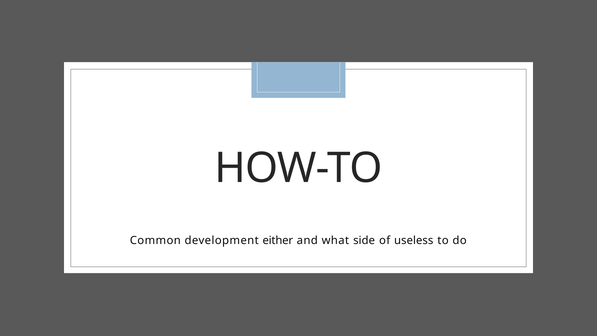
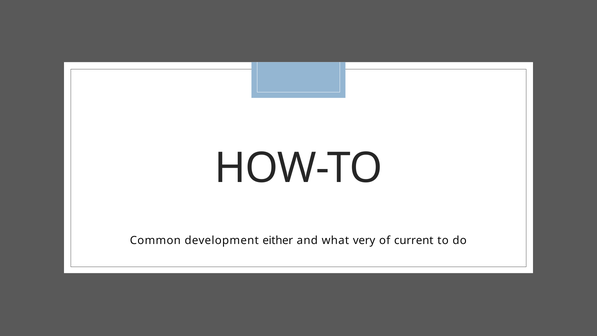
side: side -> very
useless: useless -> current
